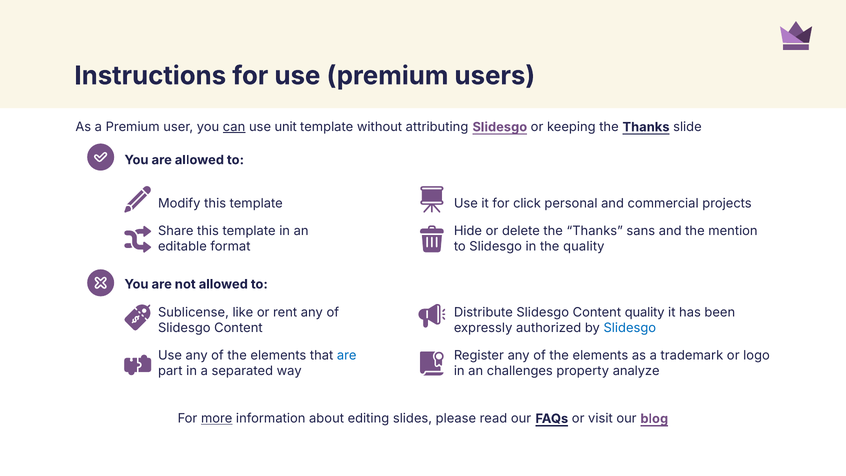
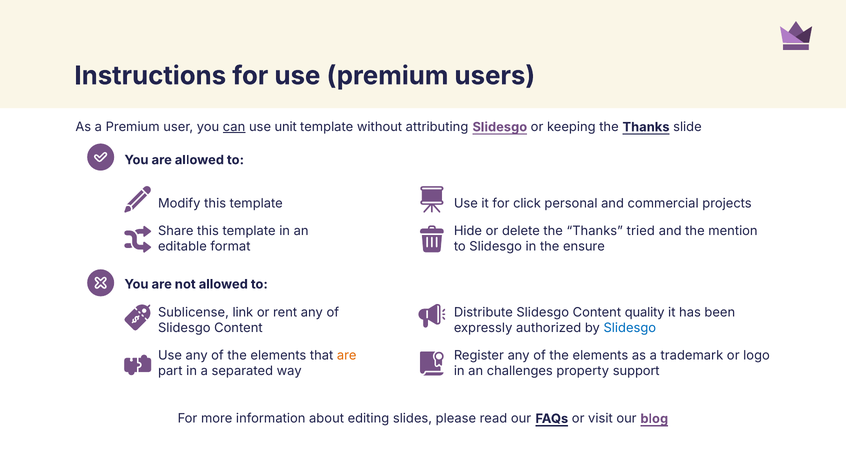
sans: sans -> tried
the quality: quality -> ensure
like: like -> link
are at (347, 355) colour: blue -> orange
analyze: analyze -> support
more underline: present -> none
